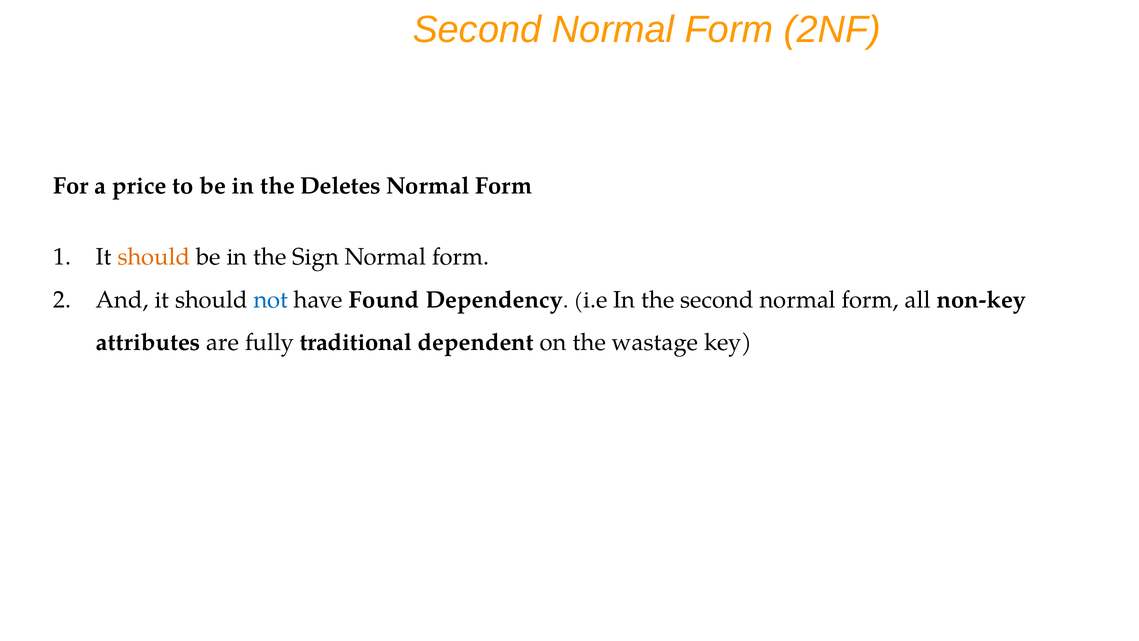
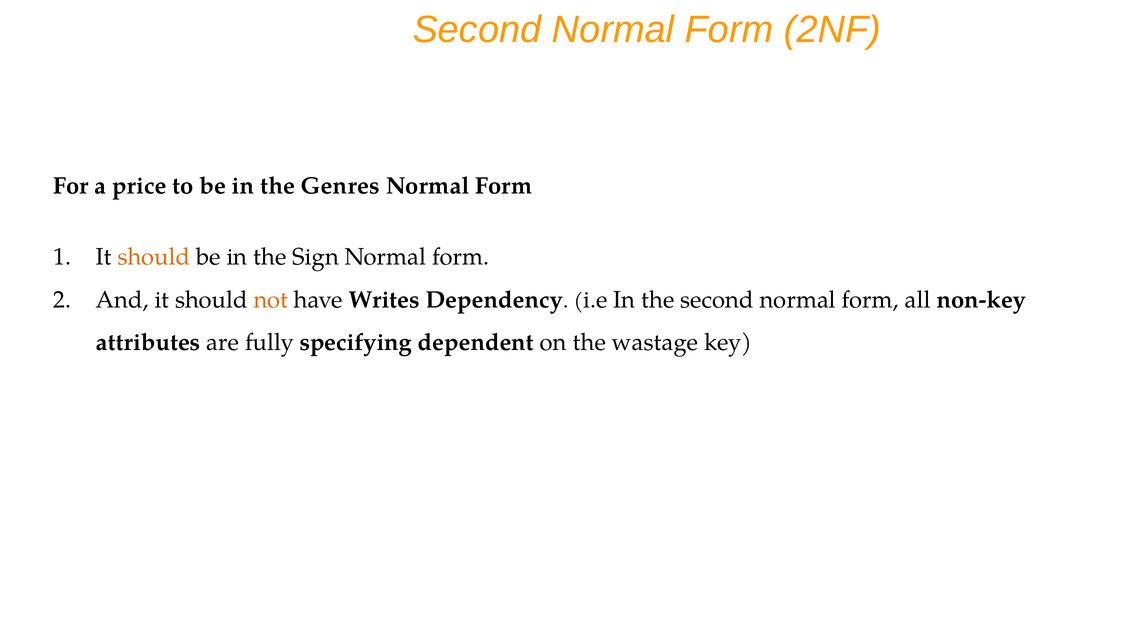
Deletes: Deletes -> Genres
not colour: blue -> orange
Found: Found -> Writes
traditional: traditional -> specifying
